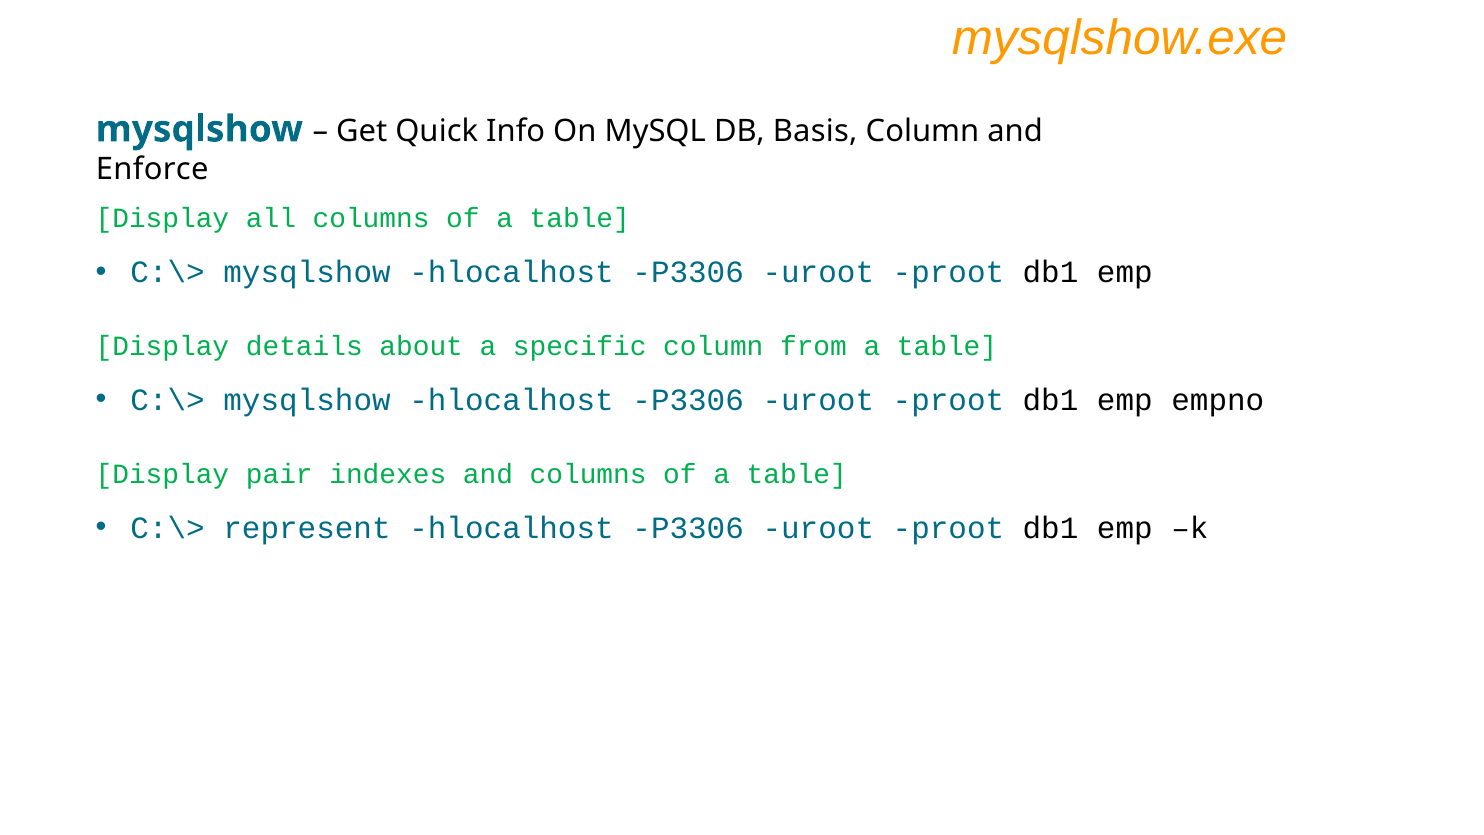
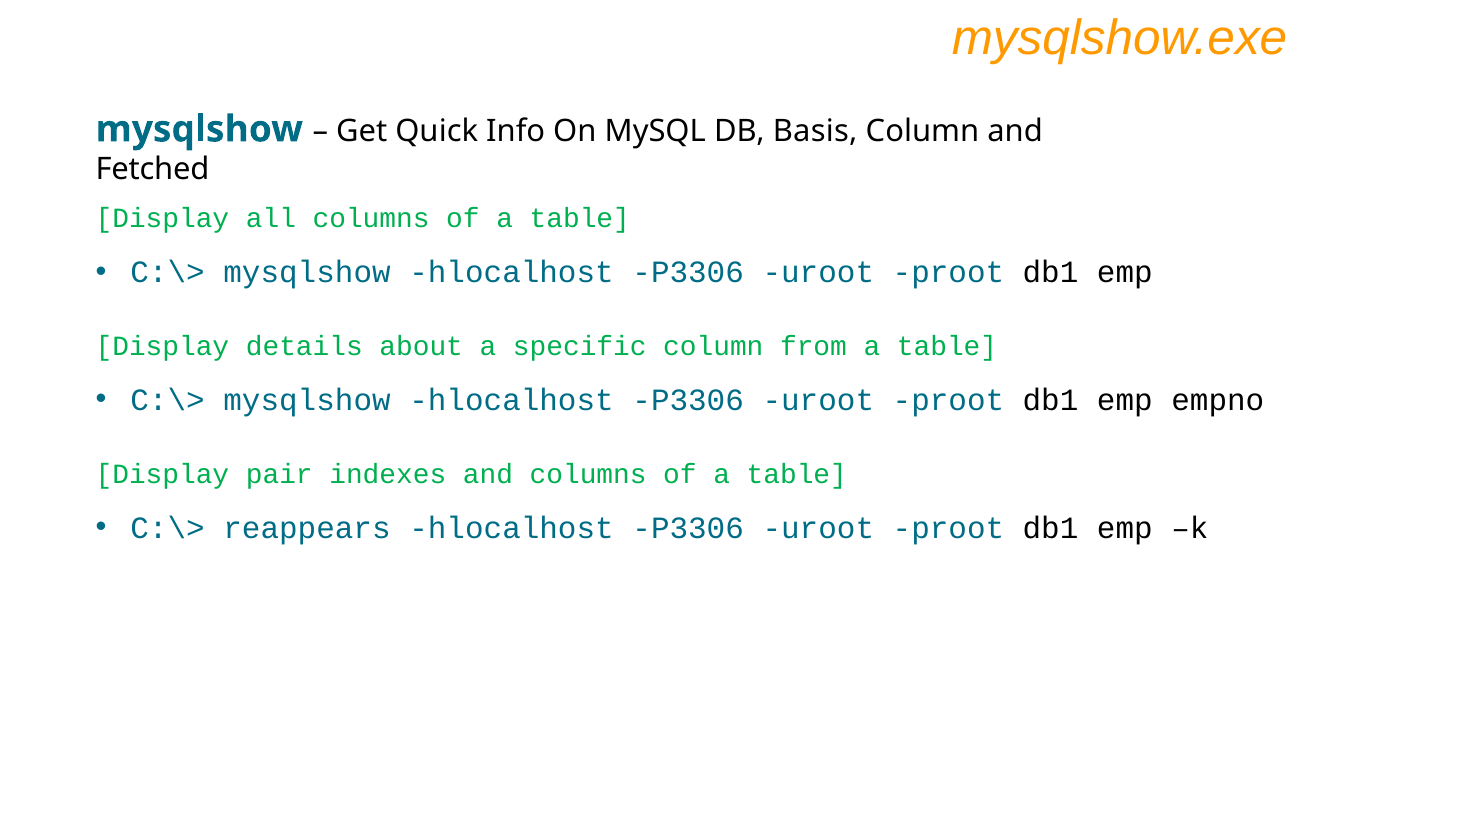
Enforce: Enforce -> Fetched
represent: represent -> reappears
